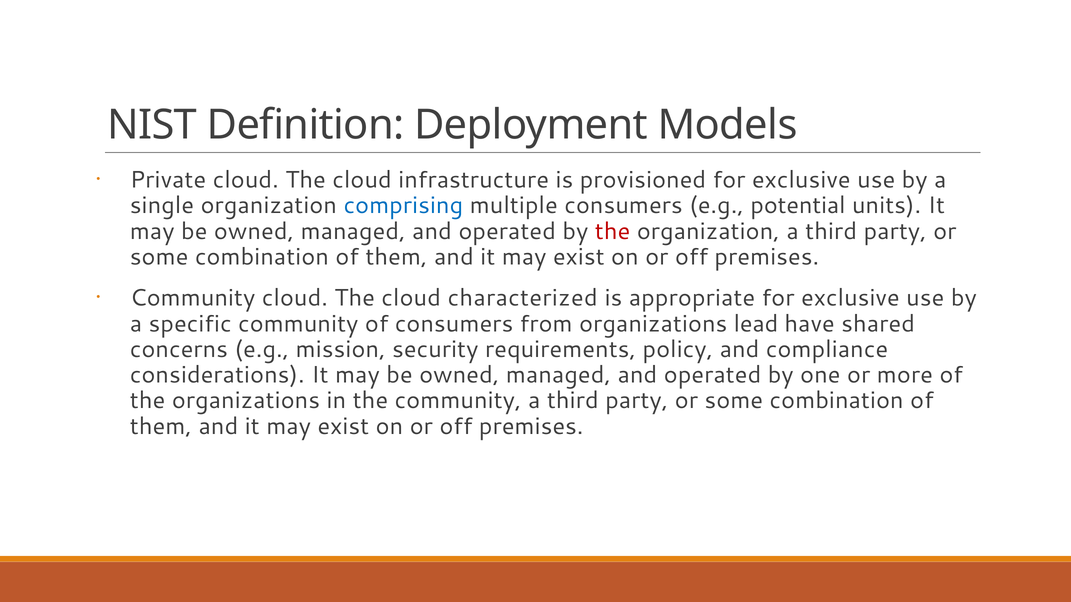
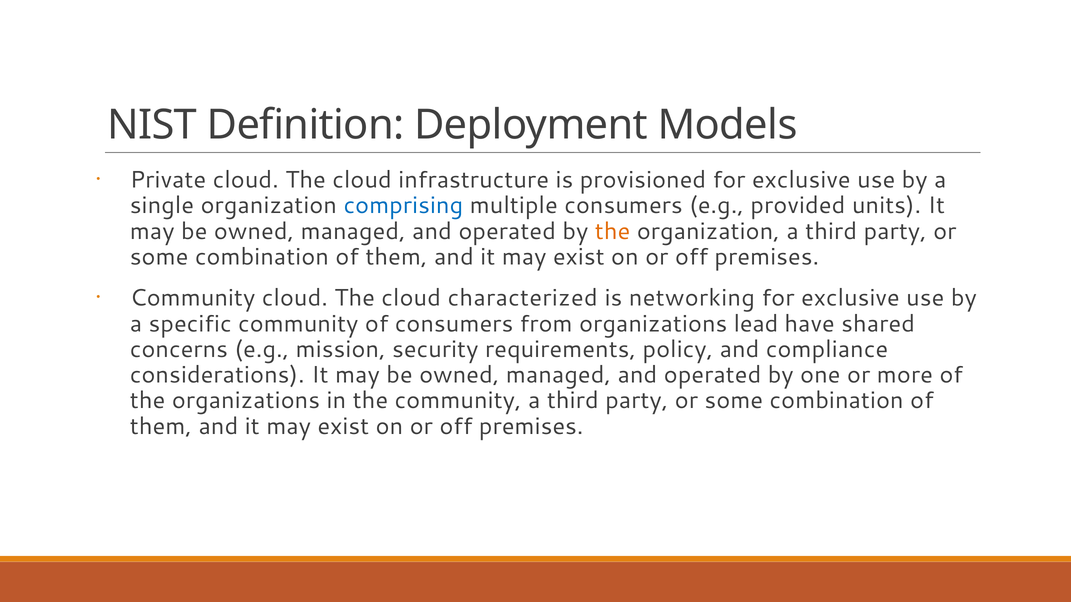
potential: potential -> provided
the at (613, 231) colour: red -> orange
appropriate: appropriate -> networking
